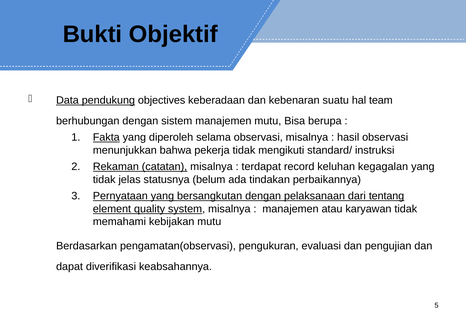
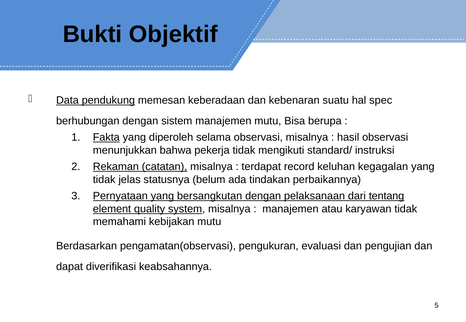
objectives: objectives -> memesan
team: team -> spec
